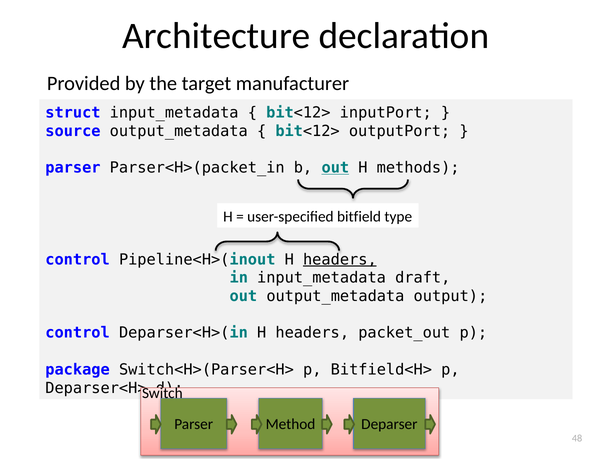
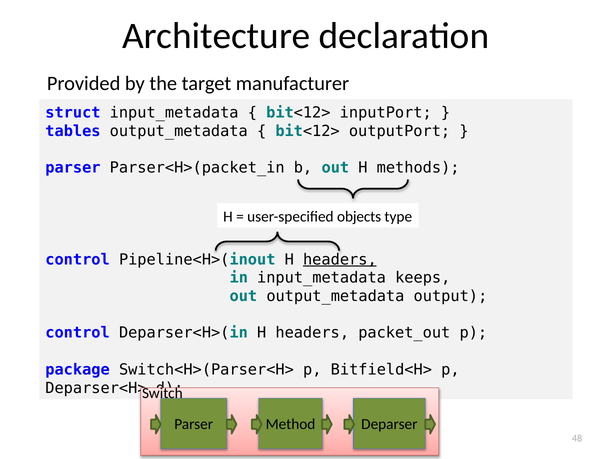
source: source -> tables
out at (335, 168) underline: present -> none
bitfield: bitfield -> objects
draft: draft -> keeps
